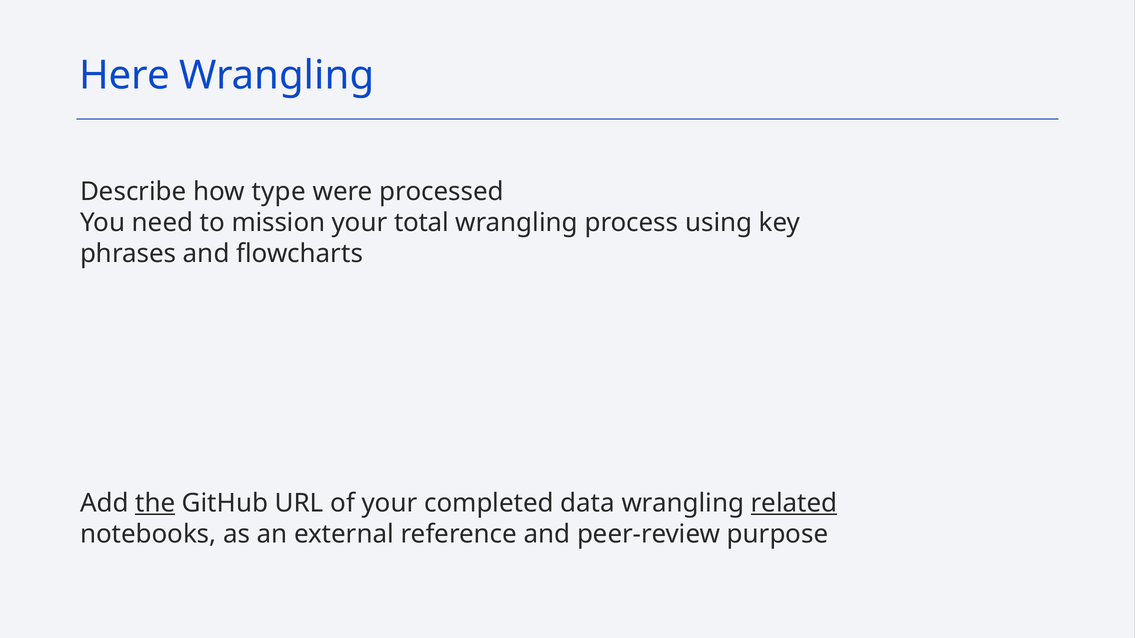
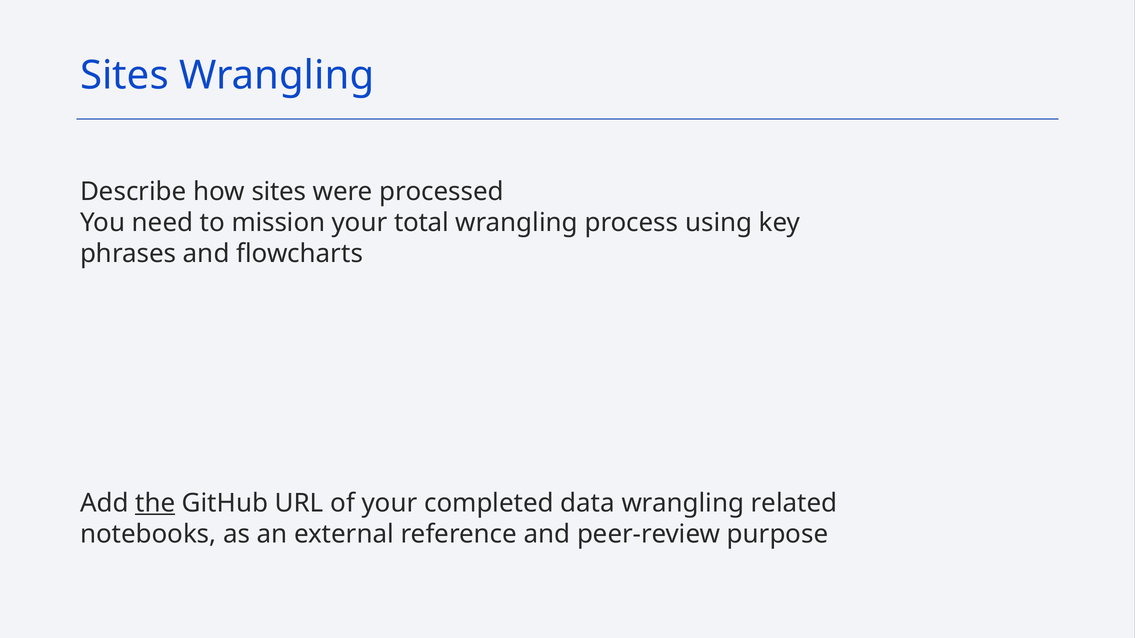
Here at (125, 76): Here -> Sites
how type: type -> sites
related underline: present -> none
